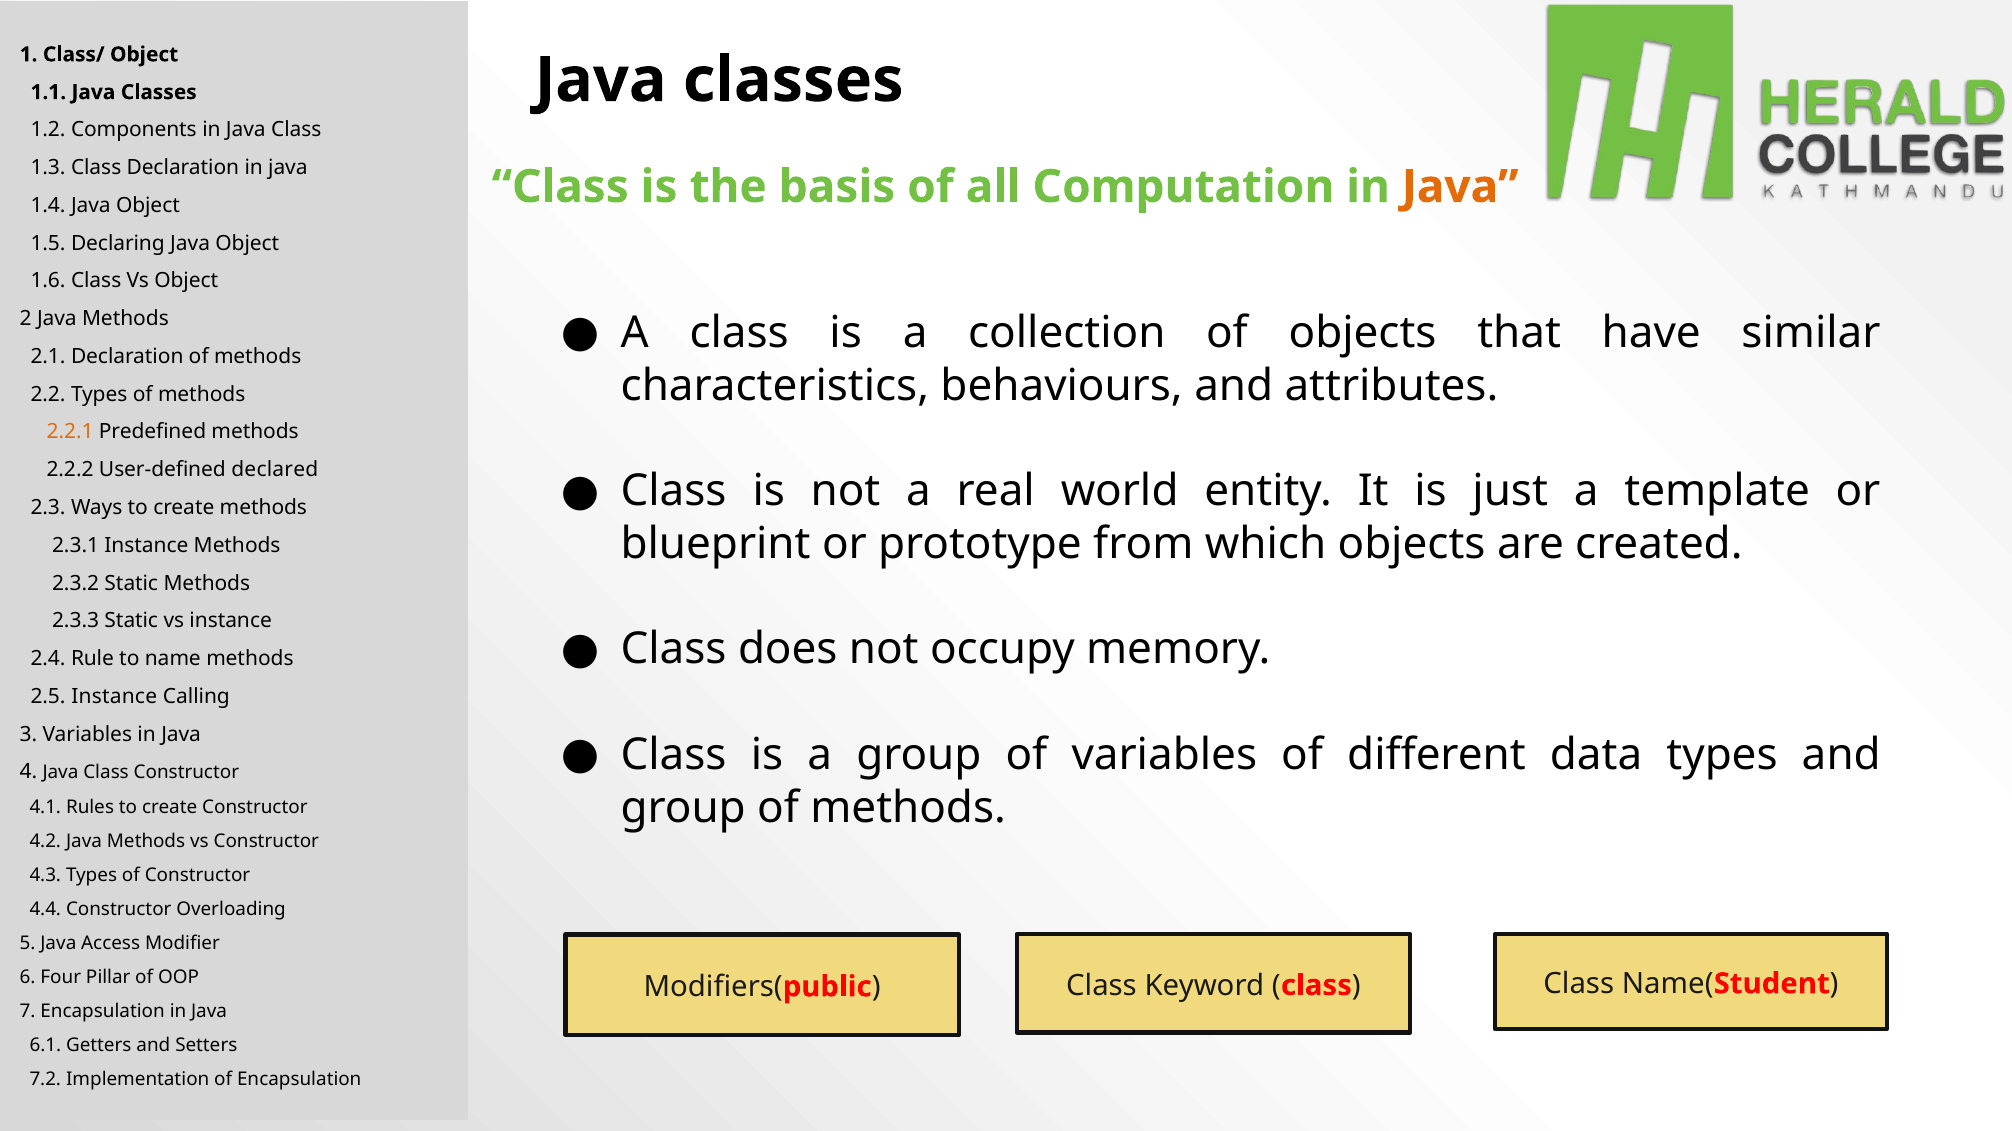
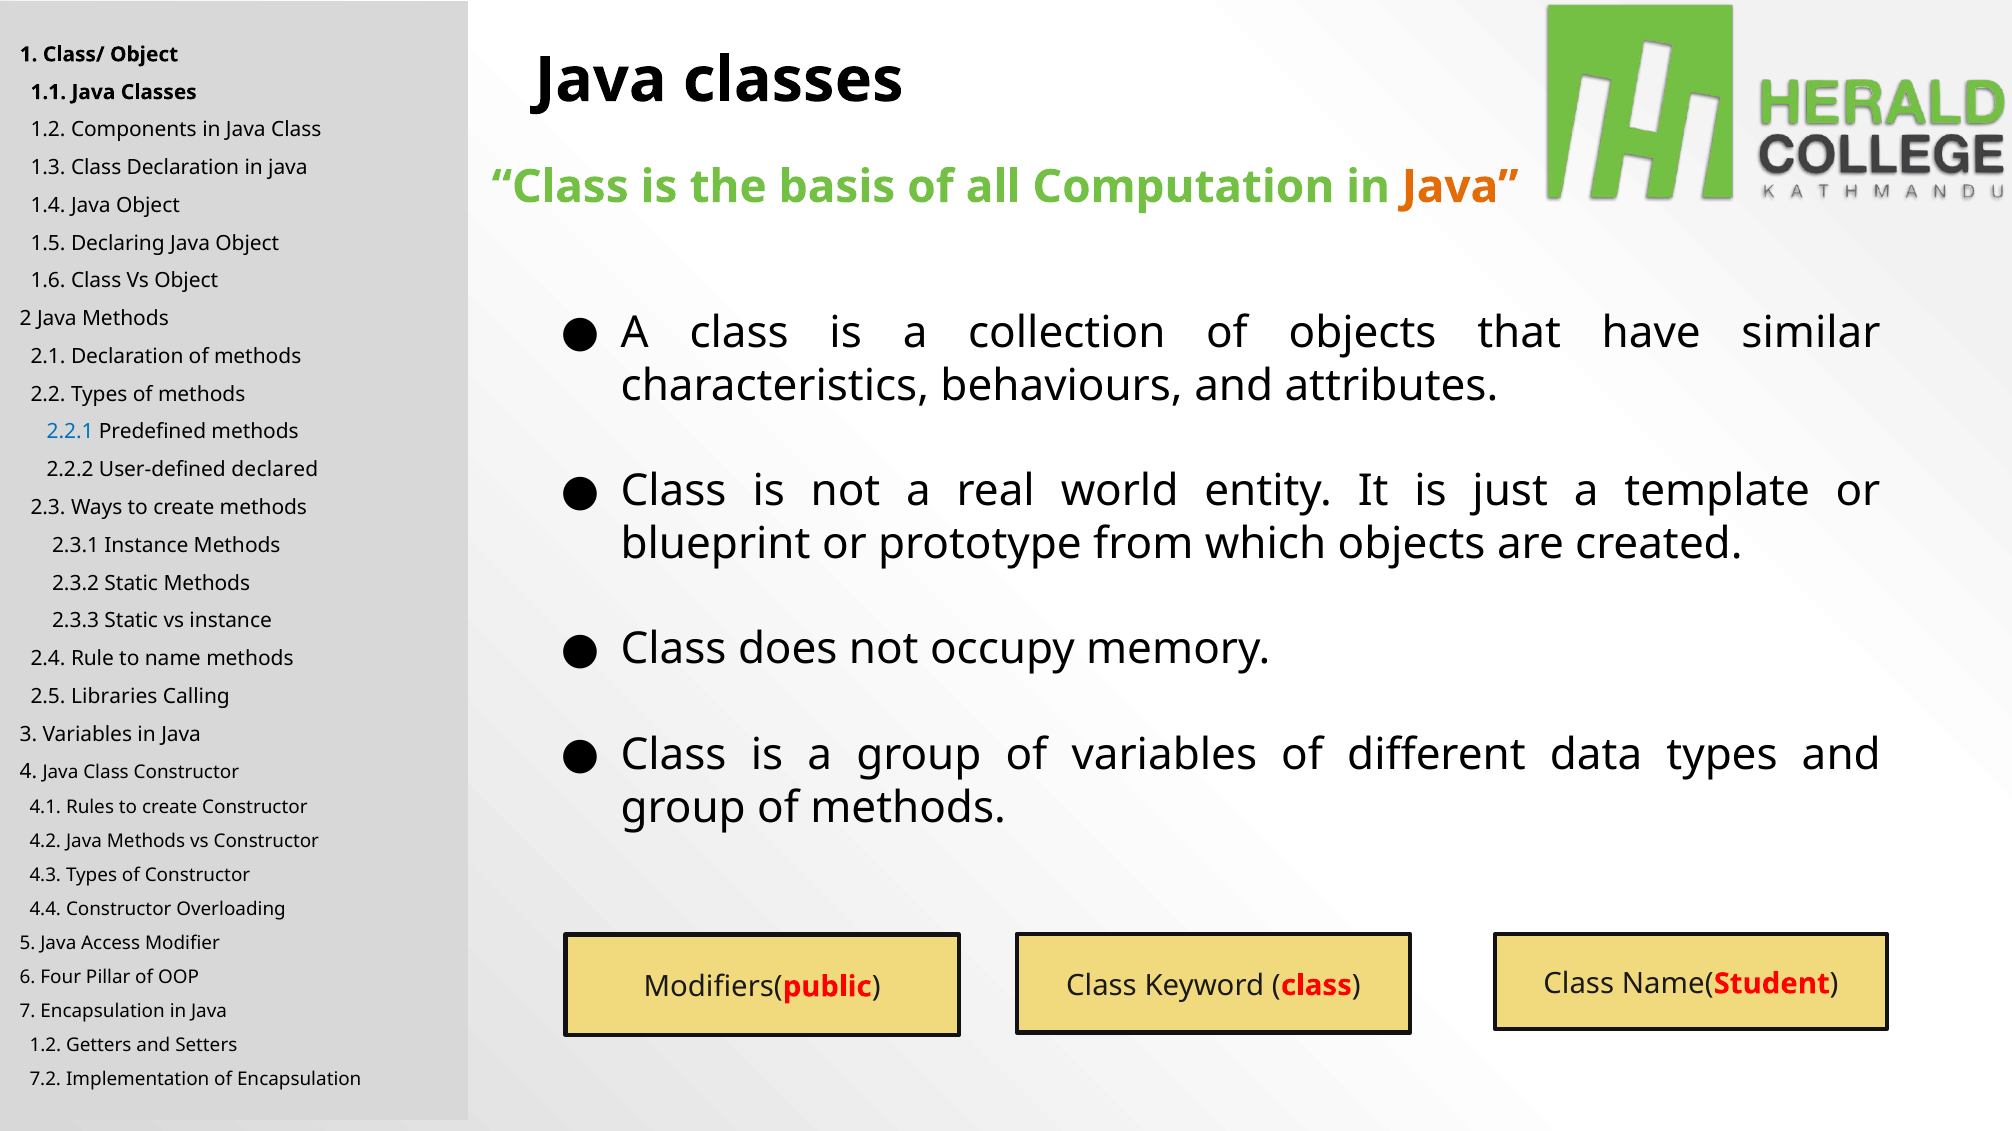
2.2.1 colour: orange -> blue
2.5 Instance: Instance -> Libraries
6.1 at (45, 1046): 6.1 -> 1.2
